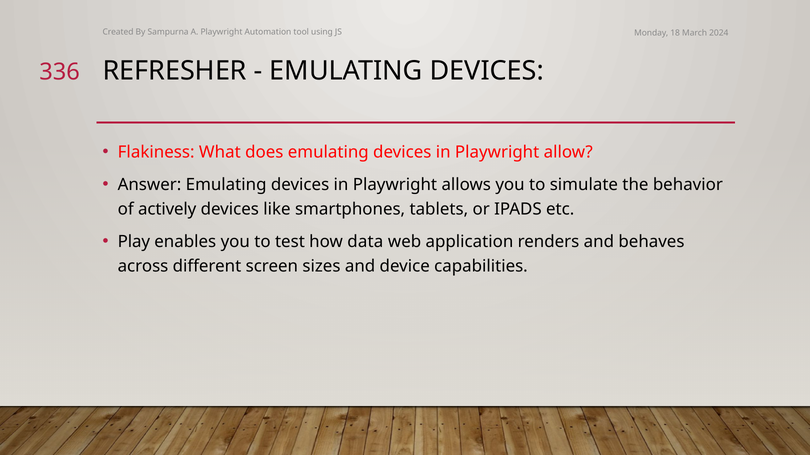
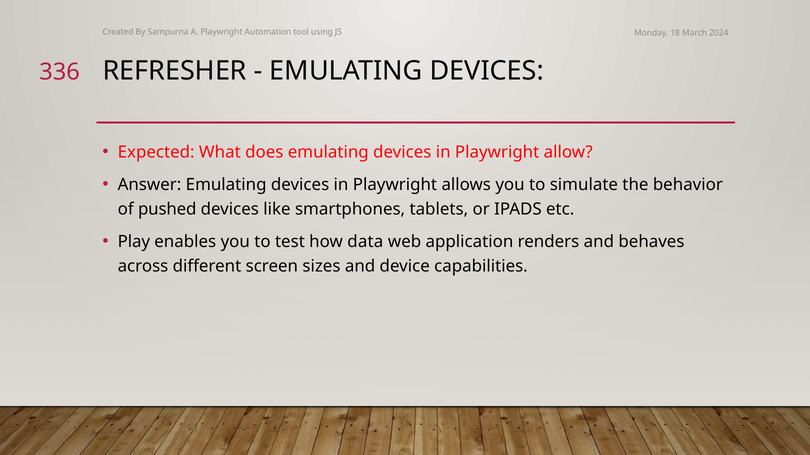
Flakiness: Flakiness -> Expected
actively: actively -> pushed
